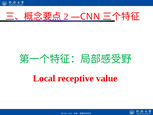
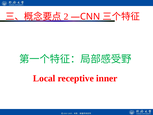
value: value -> inner
